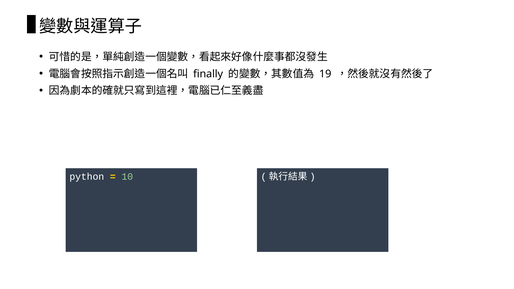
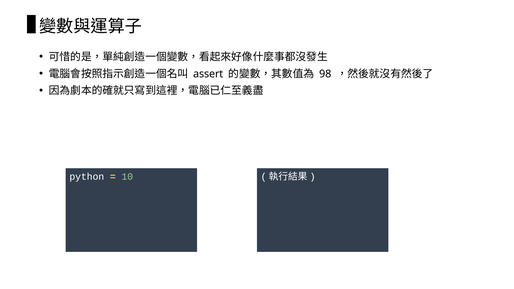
finally: finally -> assert
19: 19 -> 98
